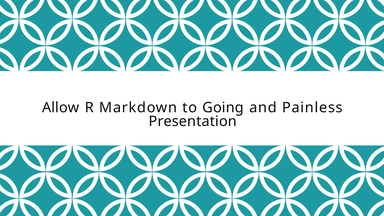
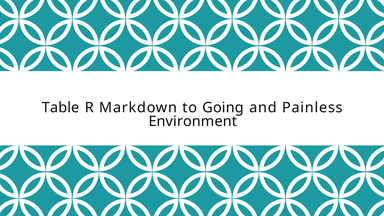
Allow: Allow -> Table
Presentation: Presentation -> Environment
